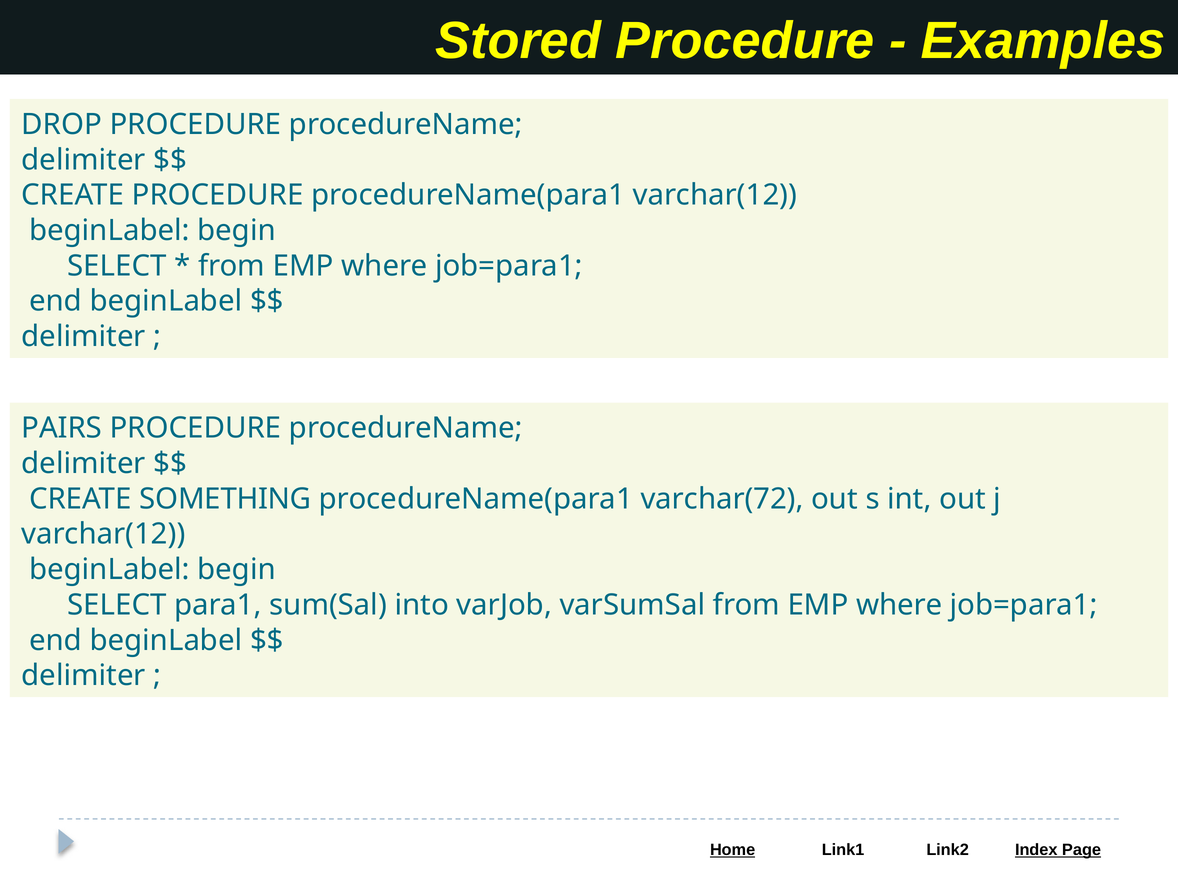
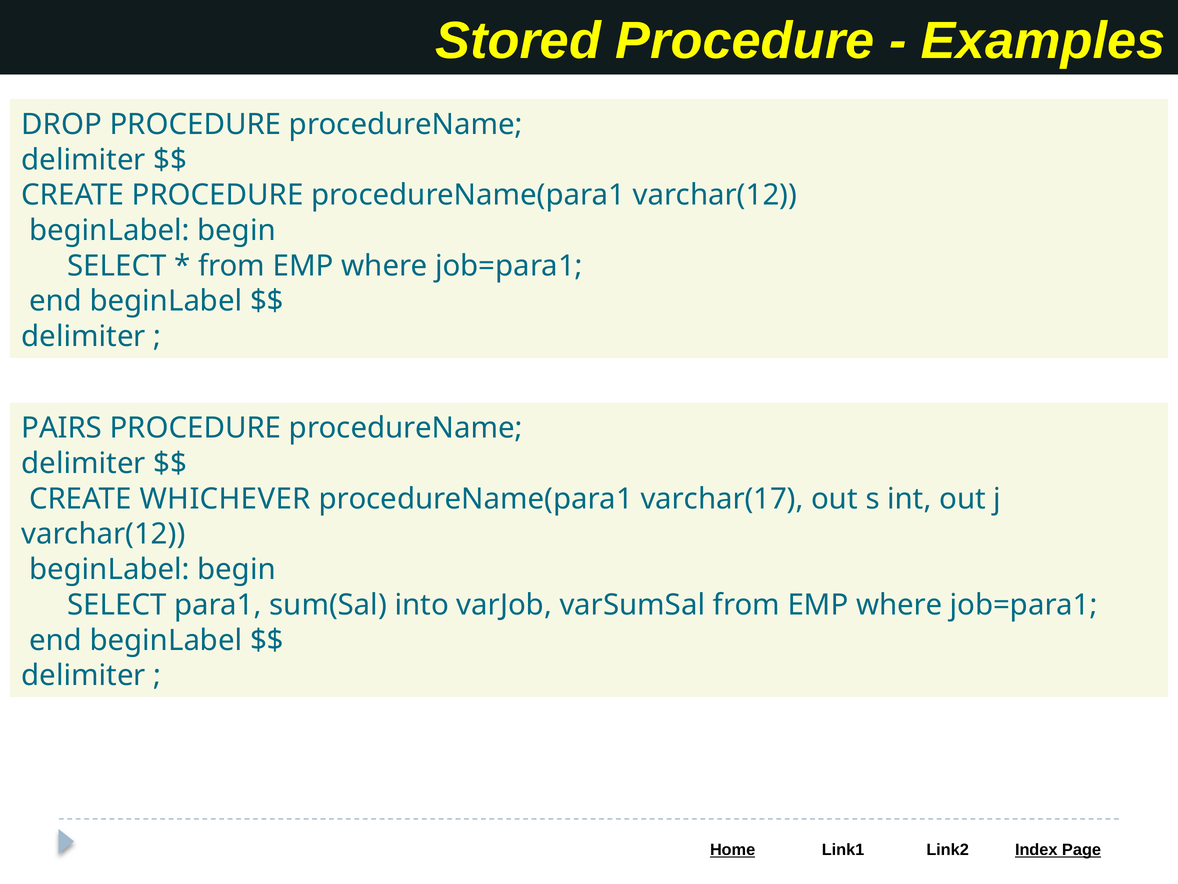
SOMETHING: SOMETHING -> WHICHEVER
varchar(72: varchar(72 -> varchar(17
